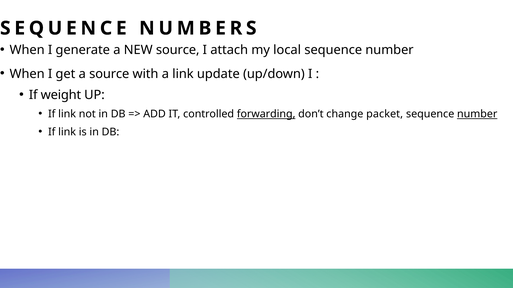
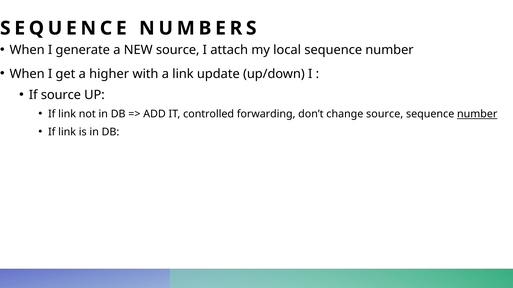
a source: source -> higher
If weight: weight -> source
forwarding underline: present -> none
change packet: packet -> source
